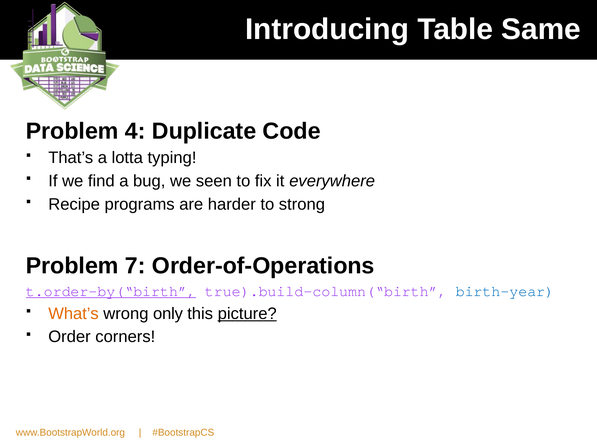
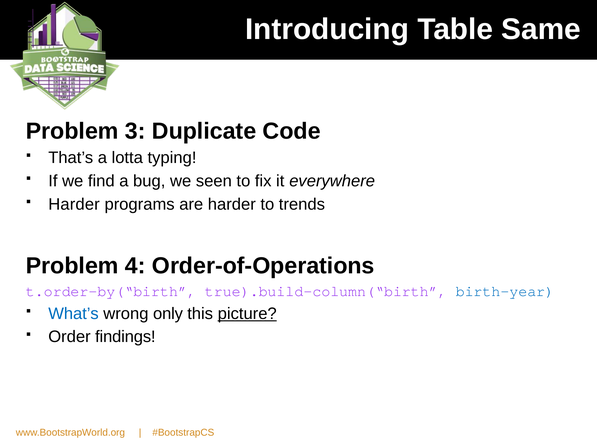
4: 4 -> 3
Recipe at (74, 204): Recipe -> Harder
strong: strong -> trends
7: 7 -> 4
t.order-by(“birth underline: present -> none
What’s colour: orange -> blue
corners: corners -> findings
